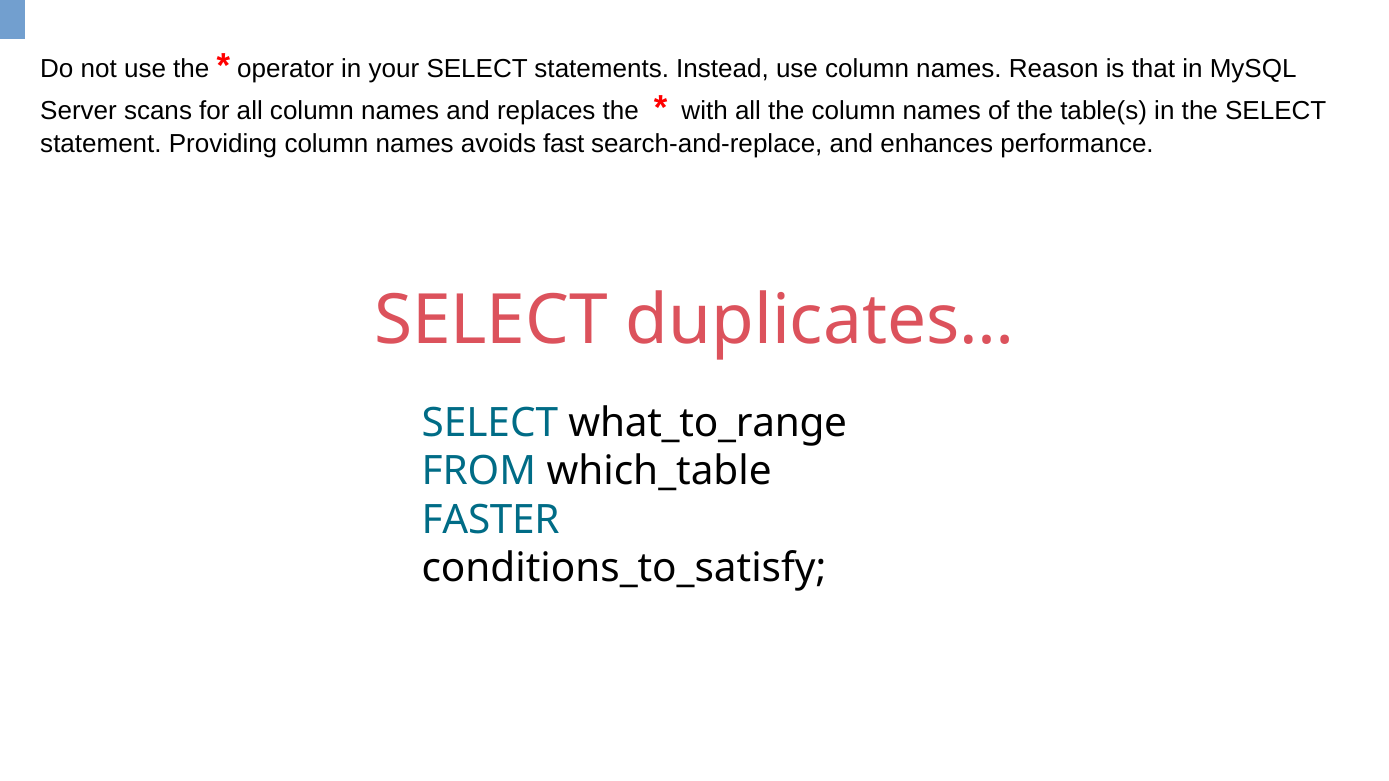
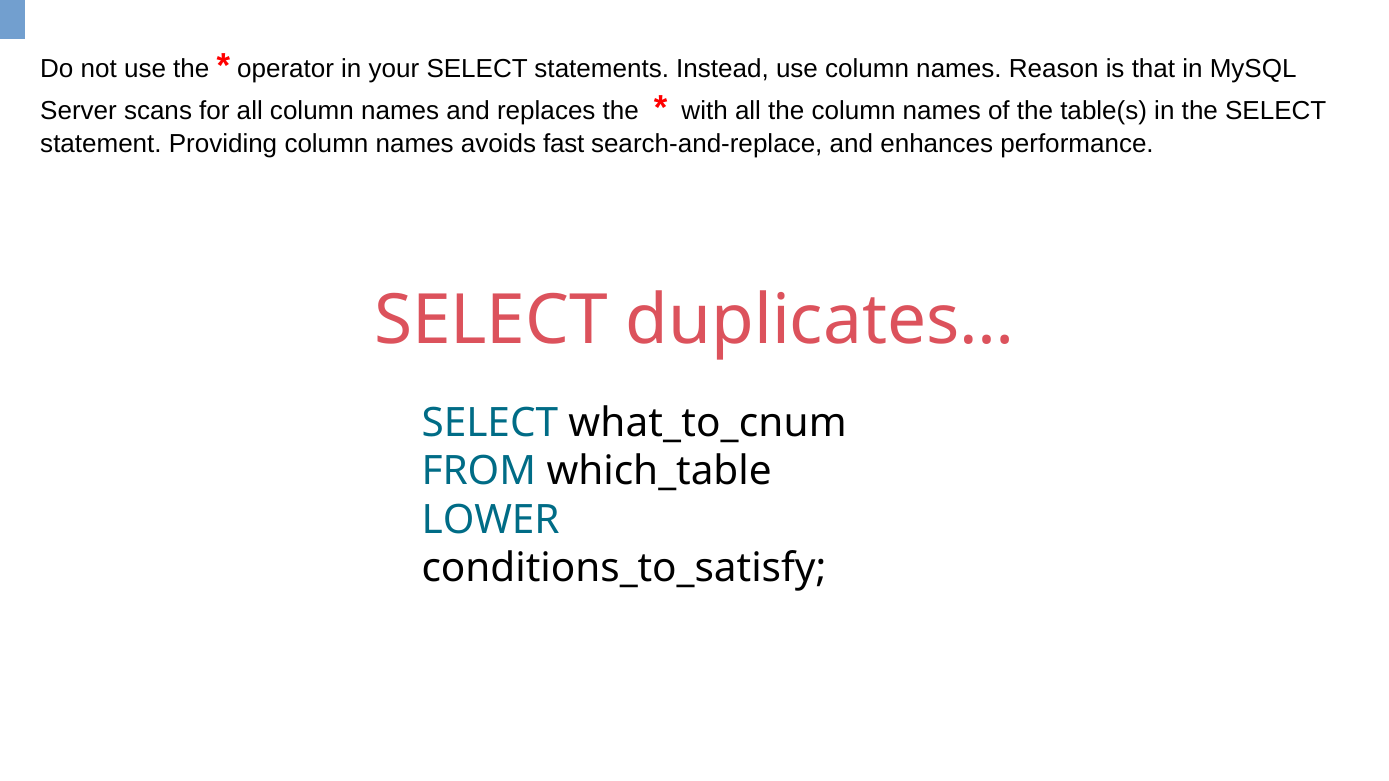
what_to_range: what_to_range -> what_to_cnum
FASTER: FASTER -> LOWER
